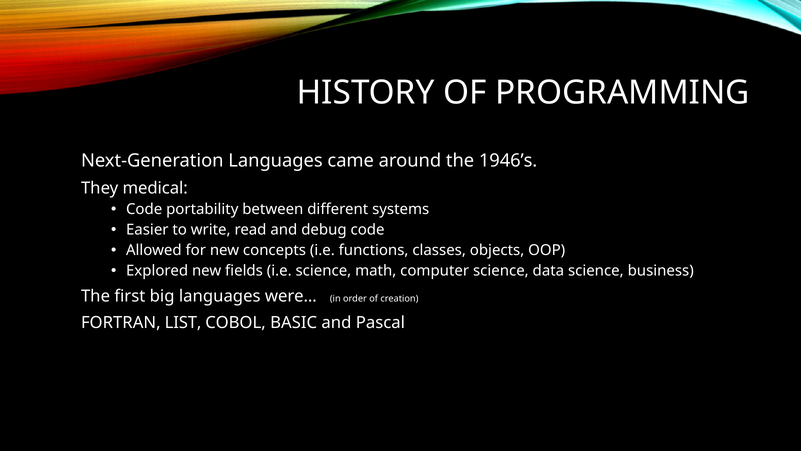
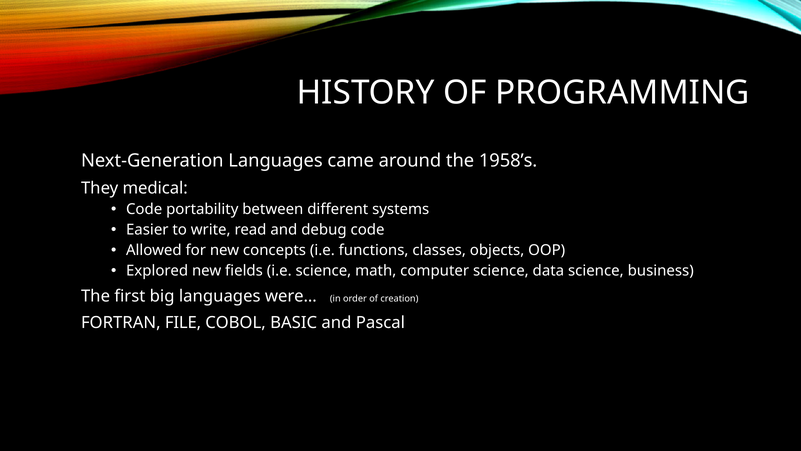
1946’s: 1946’s -> 1958’s
LIST: LIST -> FILE
